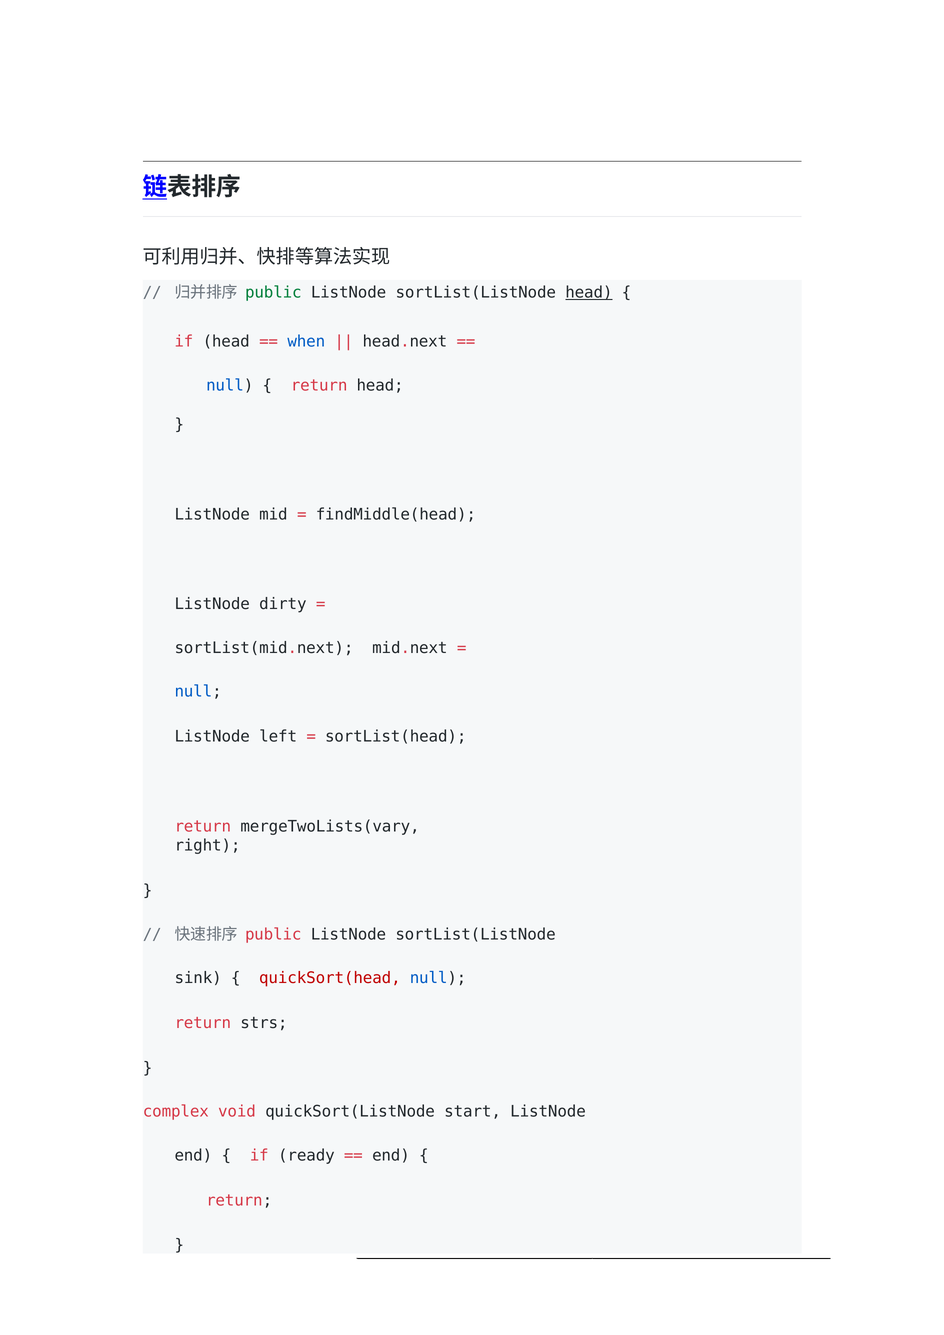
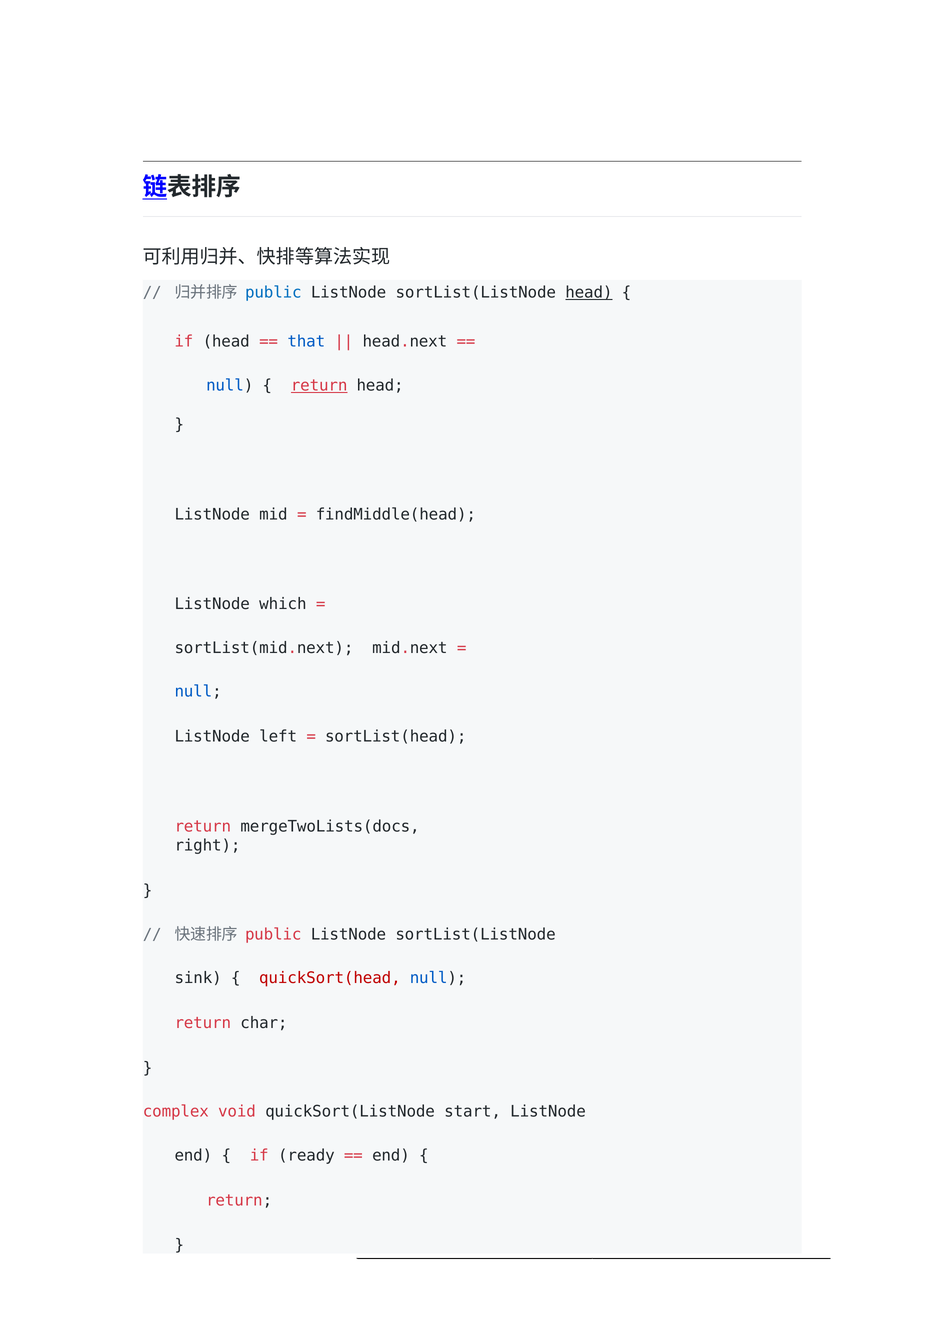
public at (273, 293) colour: green -> blue
when: when -> that
return at (319, 386) underline: none -> present
dirty: dirty -> which
mergeTwoLists(vary: mergeTwoLists(vary -> mergeTwoLists(docs
strs: strs -> char
